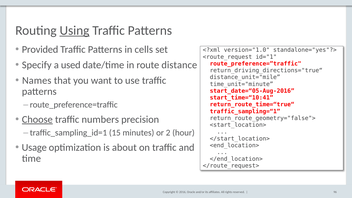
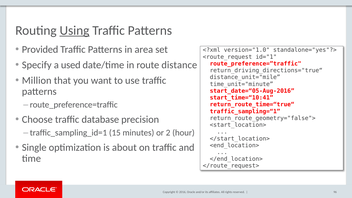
cells: cells -> area
Names: Names -> Million
Choose underline: present -> none
numbers: numbers -> database
Usage: Usage -> Single
